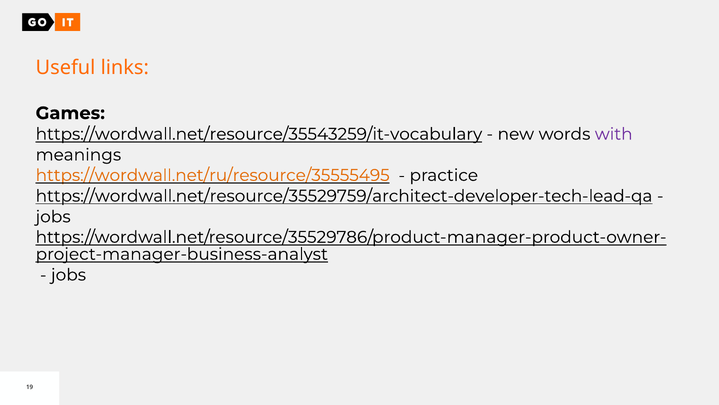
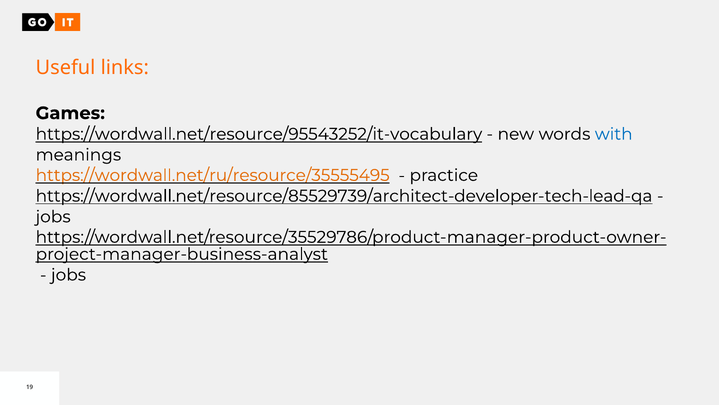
https://wordwall.net/resource/35543259/it-vocabulary: https://wordwall.net/resource/35543259/it-vocabulary -> https://wordwall.net/resource/95543252/it-vocabulary
with colour: purple -> blue
https://wordwall.net/resource/35529759/architect-developer-tech-lead-qa: https://wordwall.net/resource/35529759/architect-developer-tech-lead-qa -> https://wordwall.net/resource/85529739/architect-developer-tech-lead-qa
